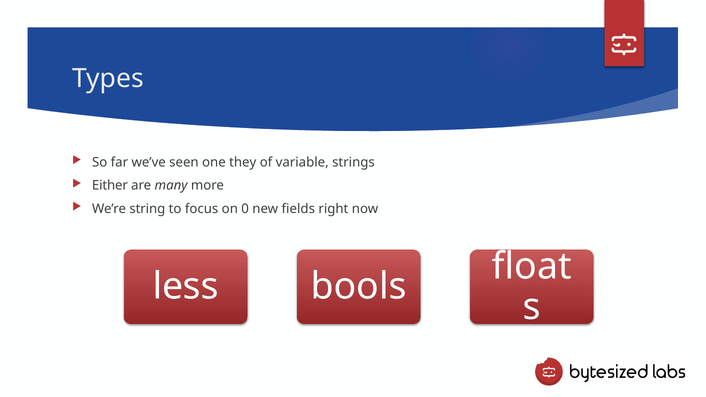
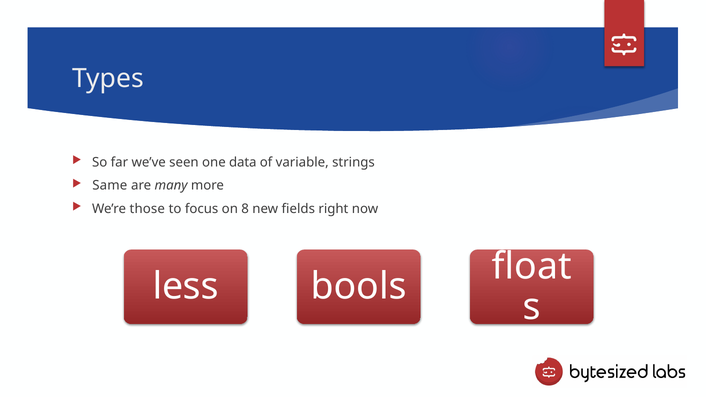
they: they -> data
Either: Either -> Same
string: string -> those
0: 0 -> 8
